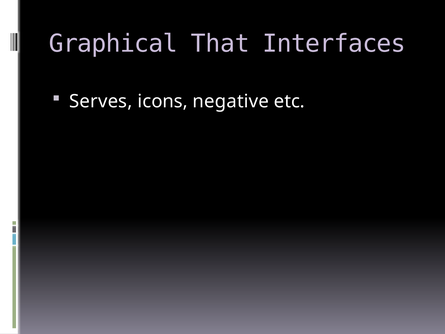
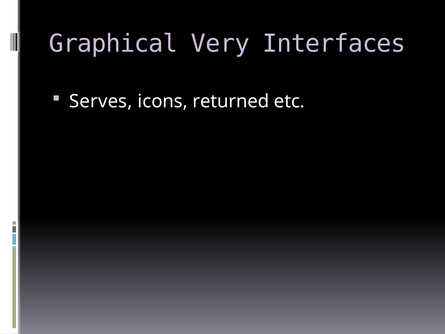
That: That -> Very
negative: negative -> returned
